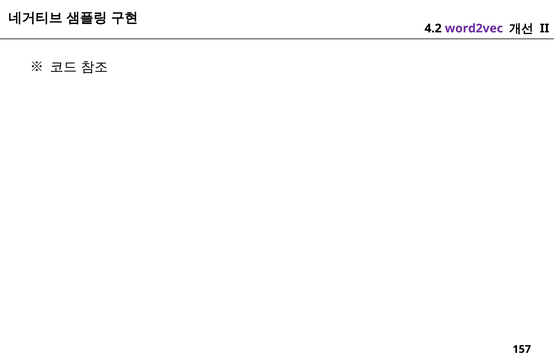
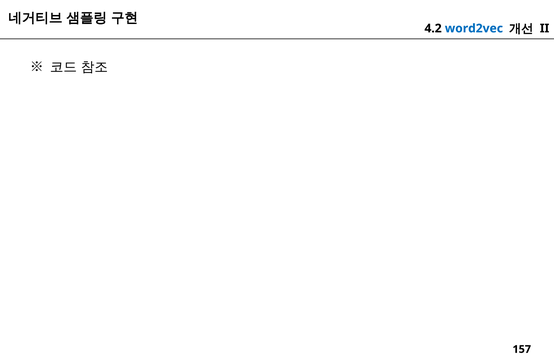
word2vec colour: purple -> blue
